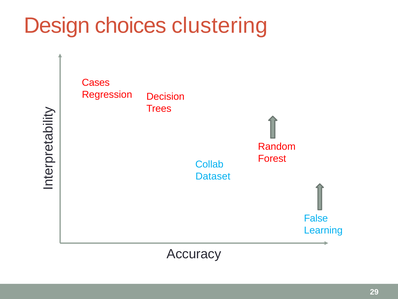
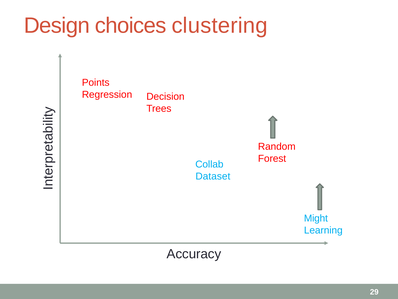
Cases: Cases -> Points
False: False -> Might
